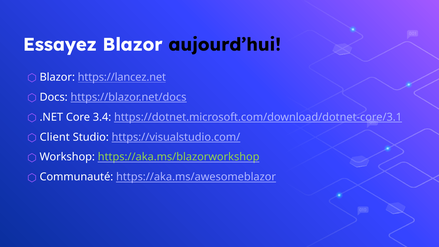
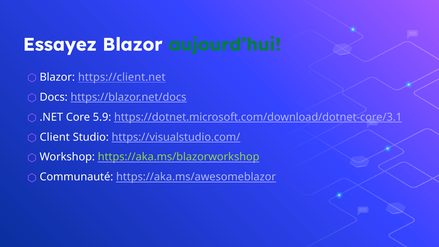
aujourd’hui colour: black -> green
https://lancez.net: https://lancez.net -> https://client.net
3.4: 3.4 -> 5.9
